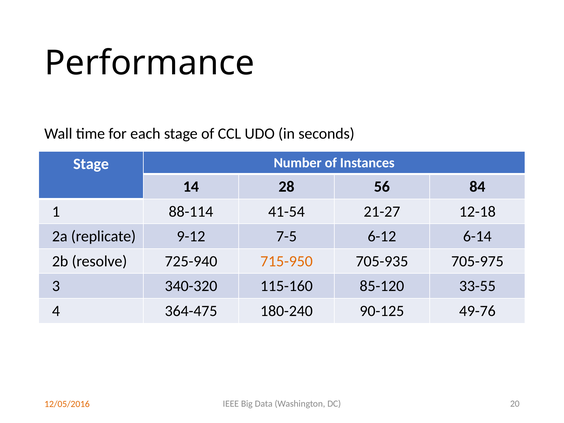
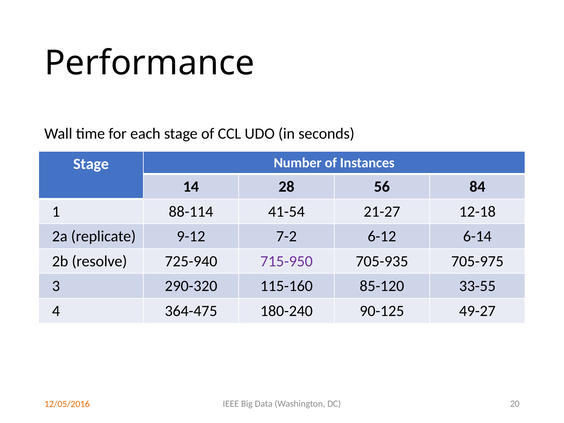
7-5: 7-5 -> 7-2
715-950 colour: orange -> purple
340-320: 340-320 -> 290-320
49-76: 49-76 -> 49-27
